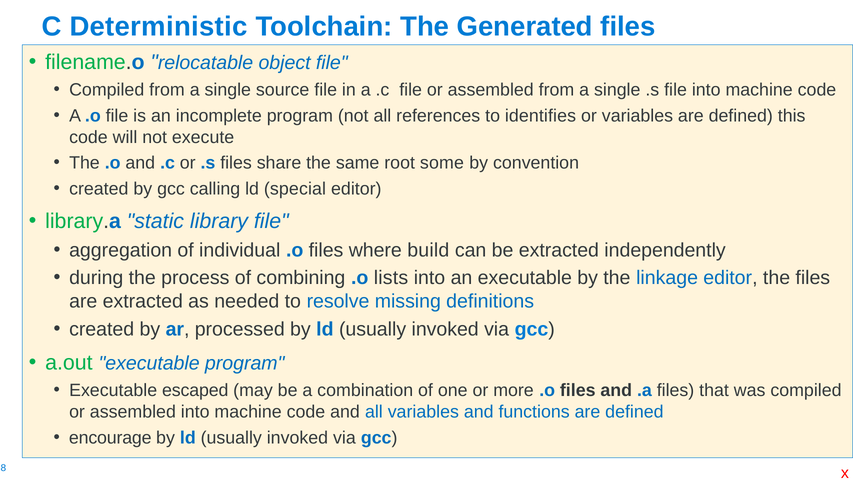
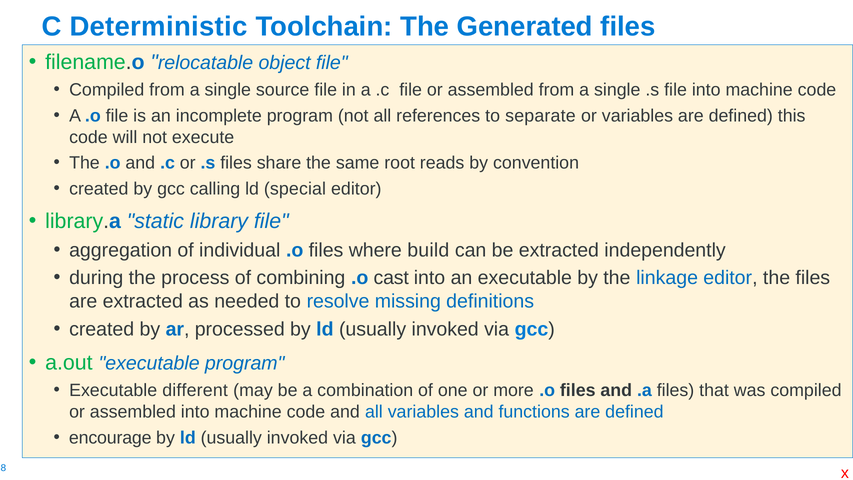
identifies: identifies -> separate
some: some -> reads
lists: lists -> cast
escaped: escaped -> different
